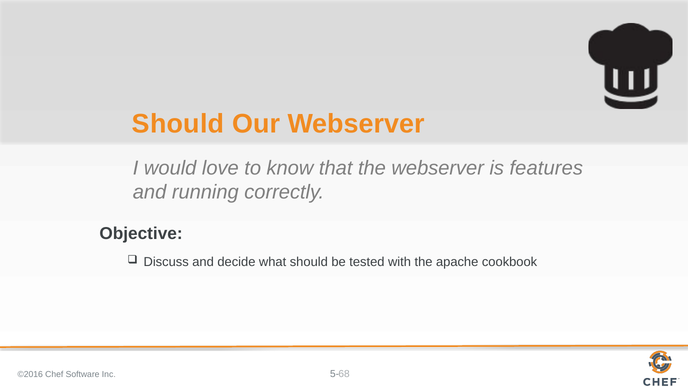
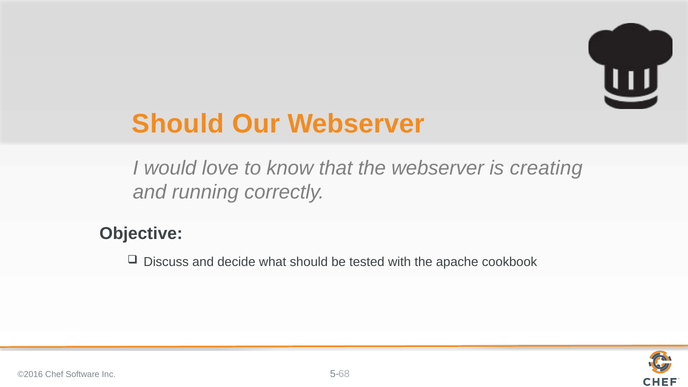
features: features -> creating
